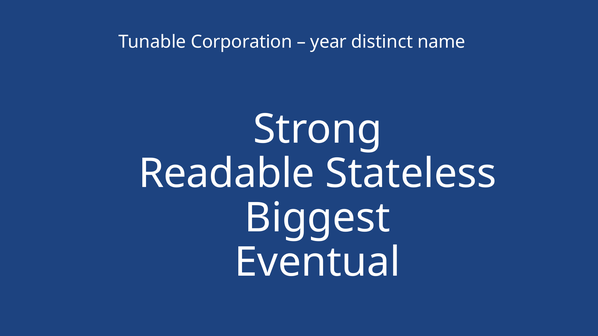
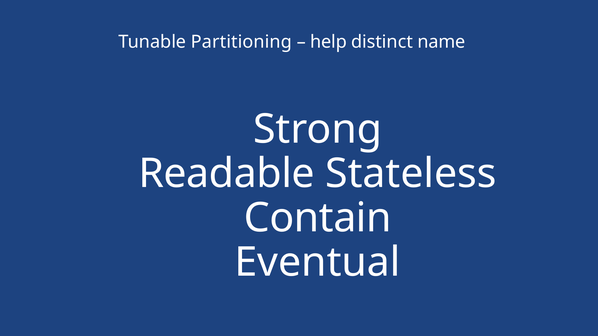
Corporation: Corporation -> Partitioning
year: year -> help
Biggest: Biggest -> Contain
